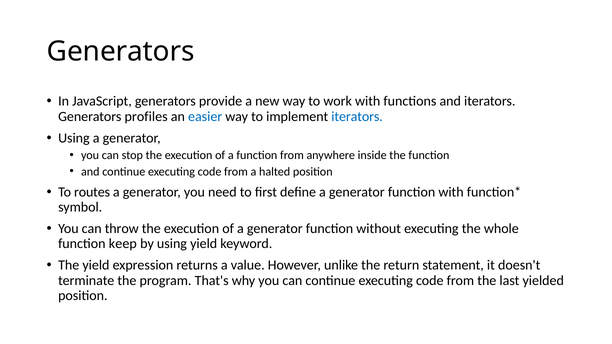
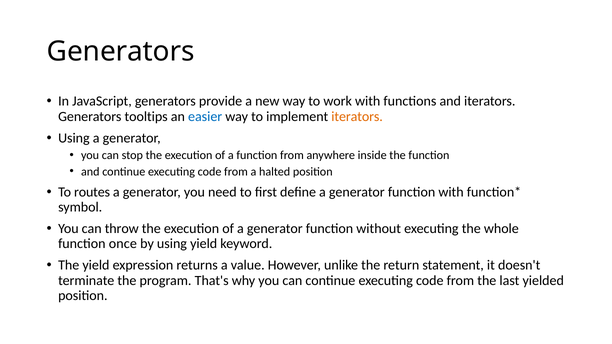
profiles: profiles -> tooltips
iterators at (357, 117) colour: blue -> orange
keep: keep -> once
